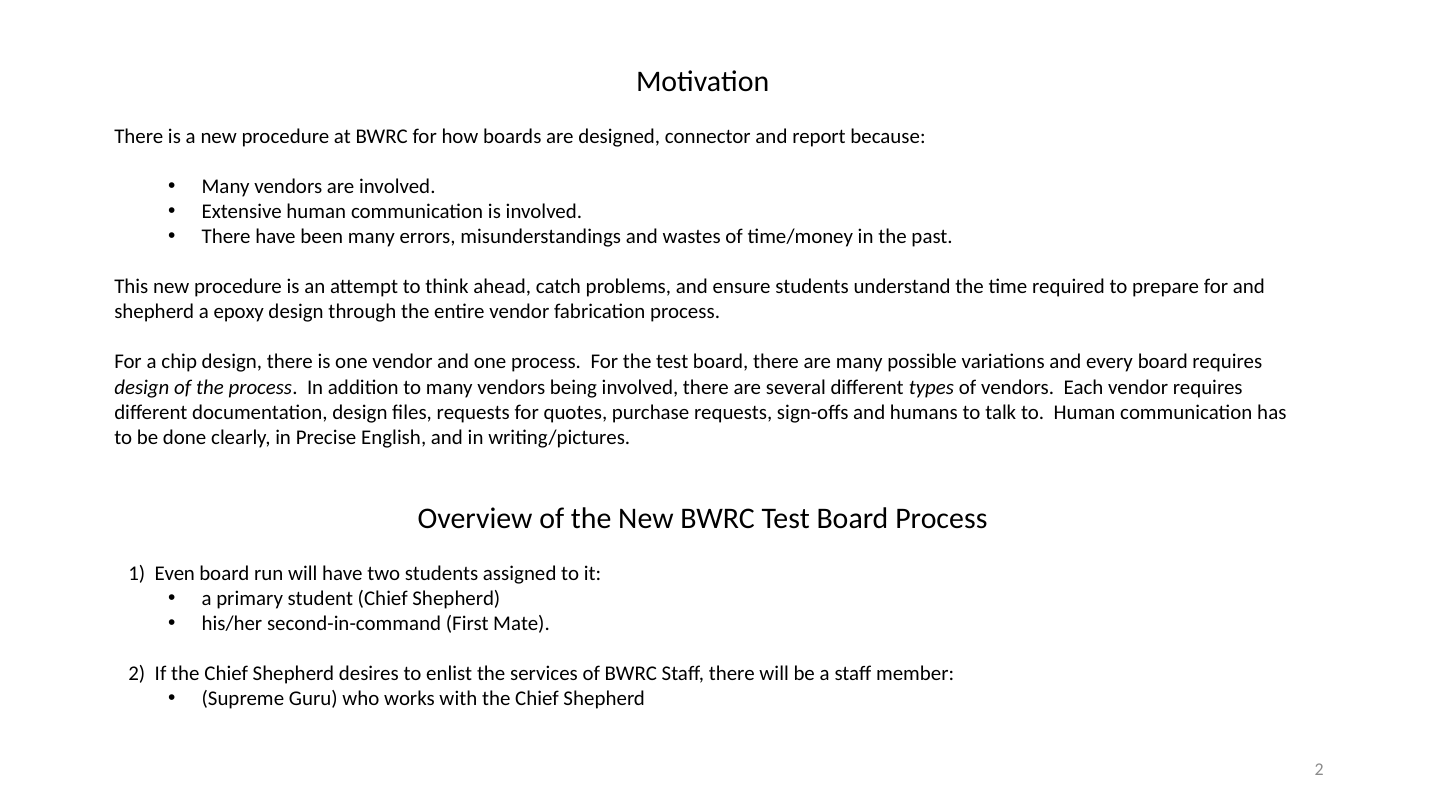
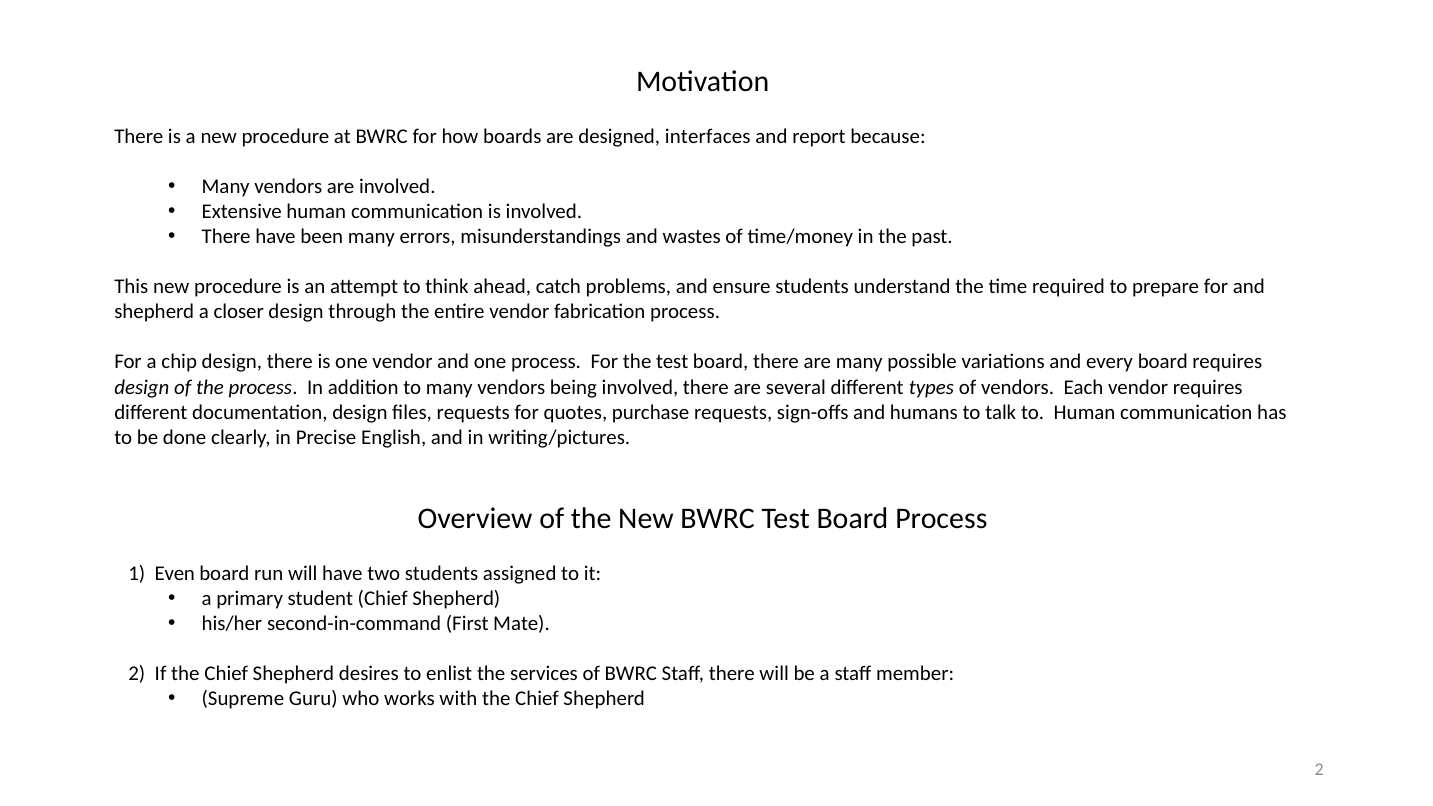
connector: connector -> interfaces
epoxy: epoxy -> closer
